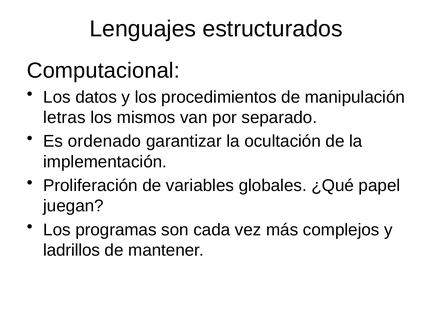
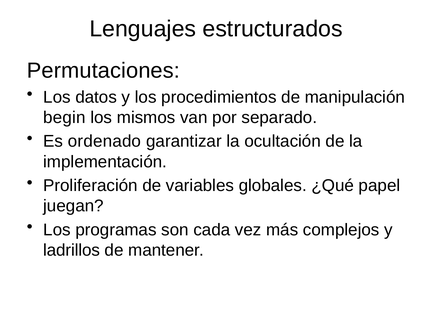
Computacional: Computacional -> Permutaciones
letras: letras -> begin
